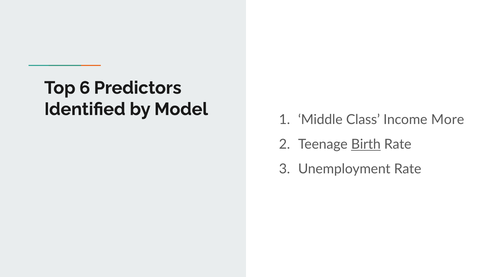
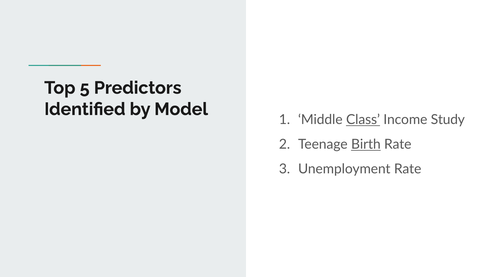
6: 6 -> 5
Class underline: none -> present
More: More -> Study
